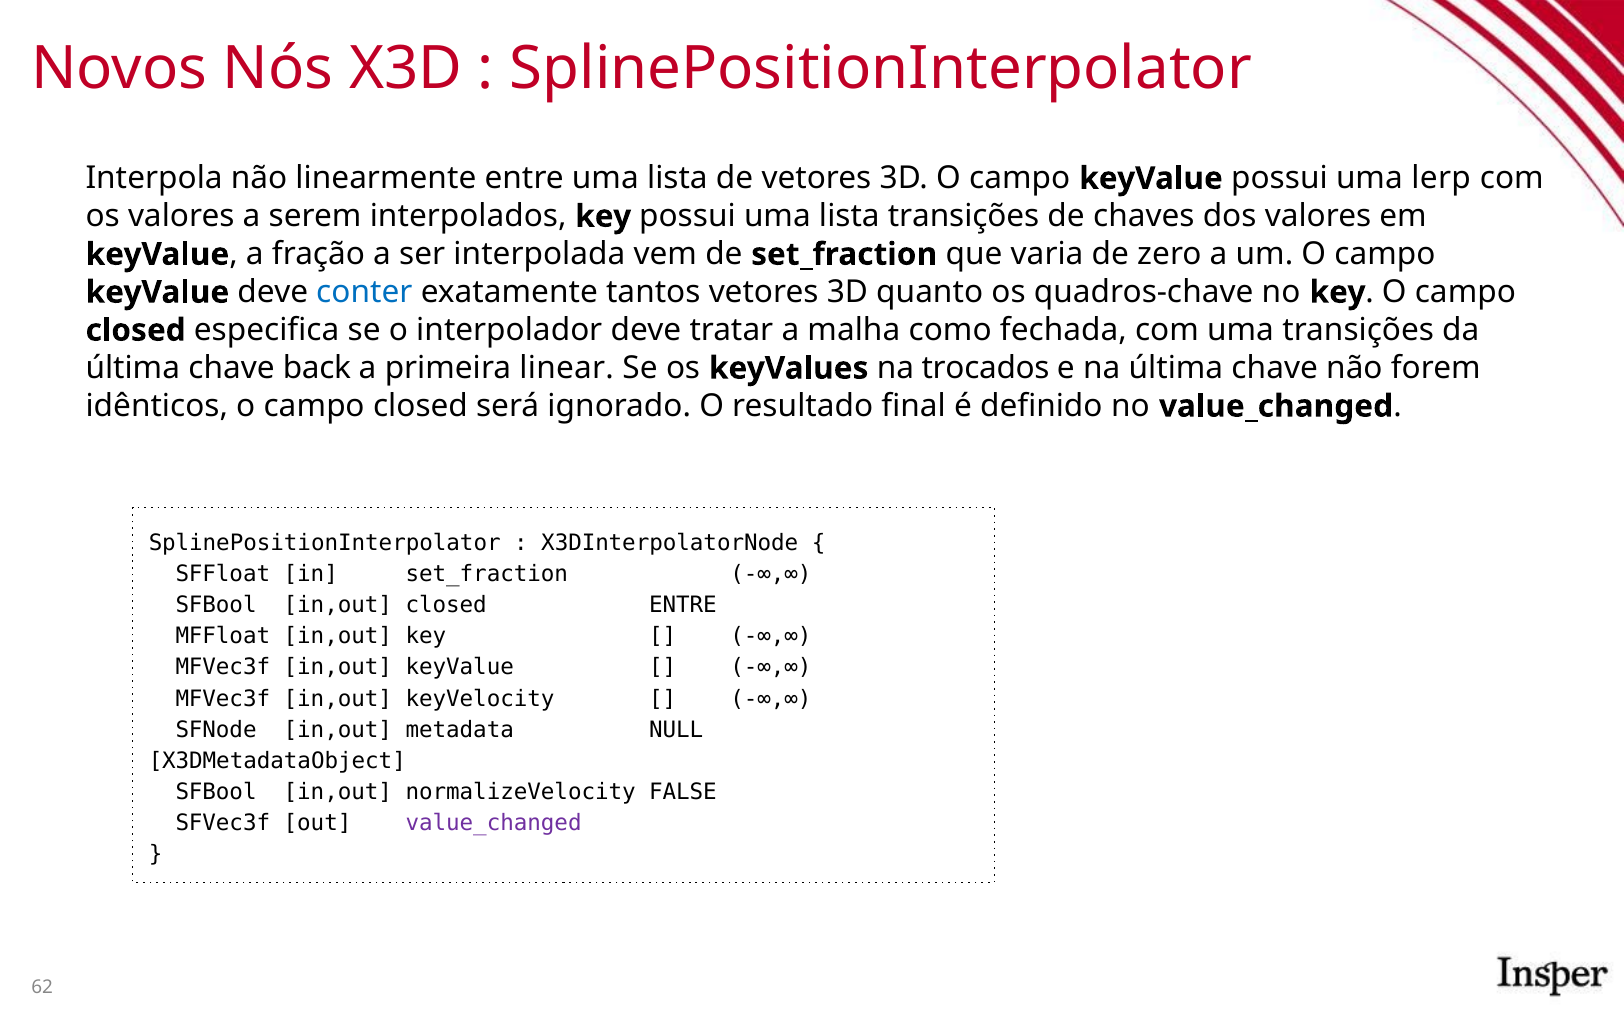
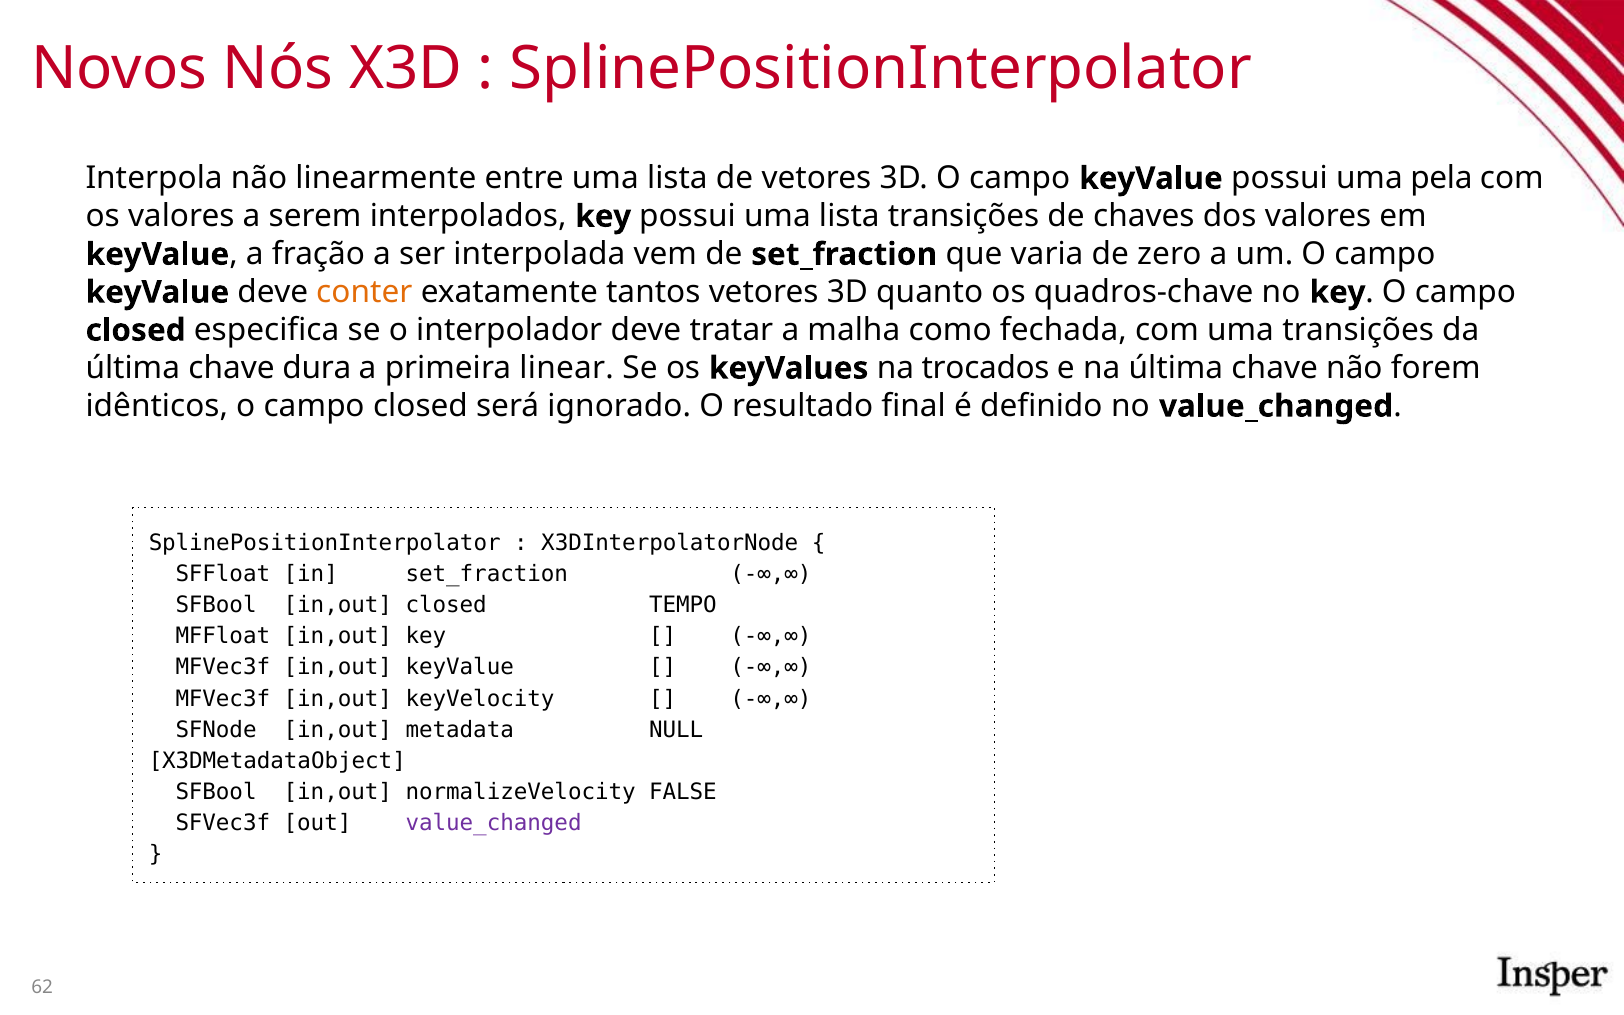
lerp: lerp -> pela
conter colour: blue -> orange
back: back -> dura
closed ENTRE: ENTRE -> TEMPO
